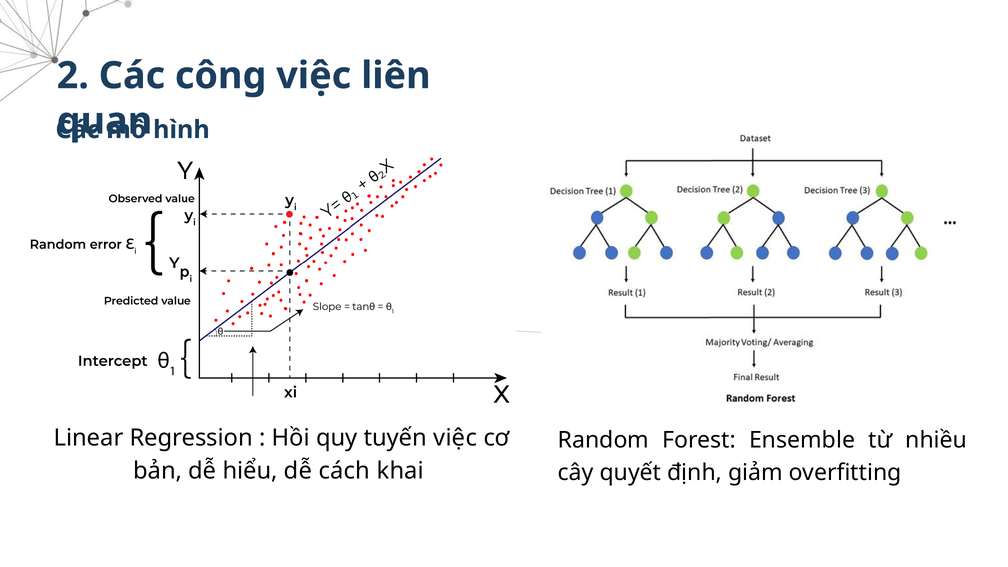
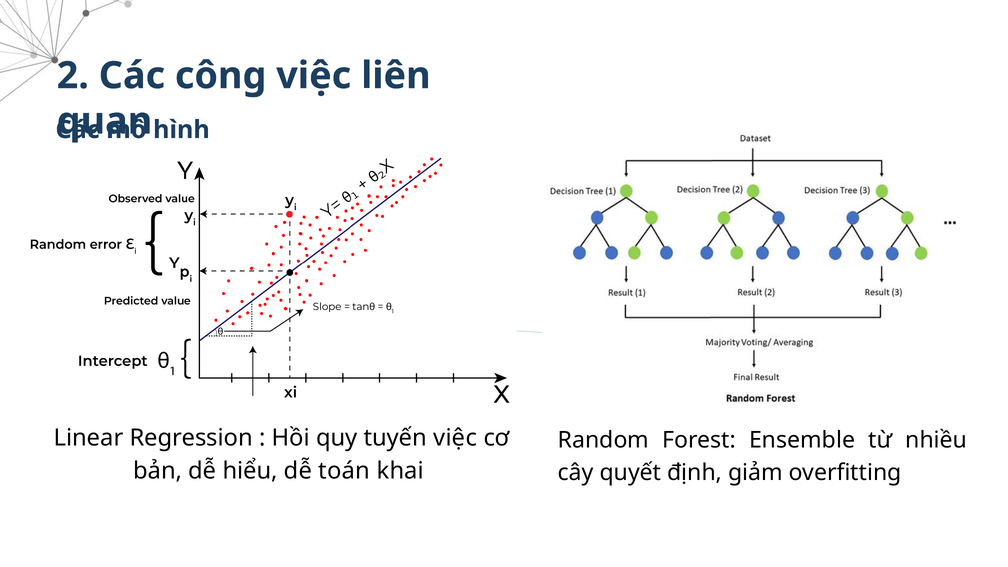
cách: cách -> toán
